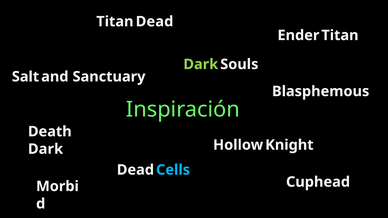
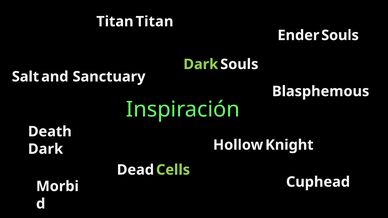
Titan Dead: Dead -> Titan
Ender Titan: Titan -> Souls
Cells colour: light blue -> light green
